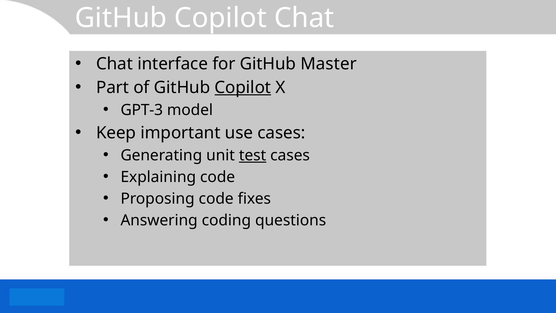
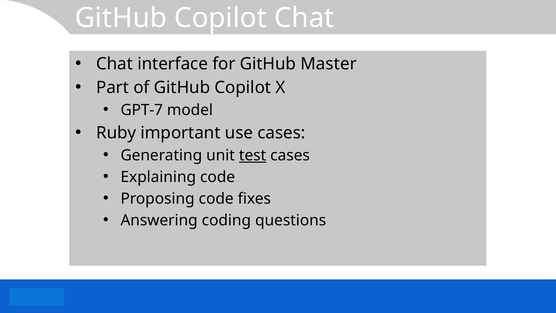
Copilot at (243, 87) underline: present -> none
GPT-3: GPT-3 -> GPT-7
Keep: Keep -> Ruby
